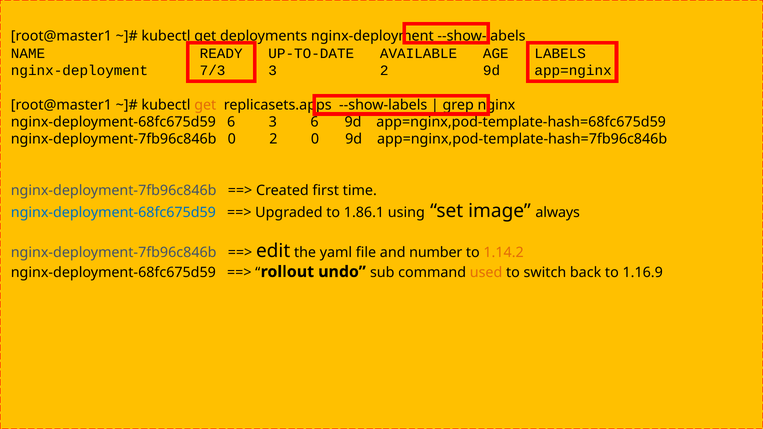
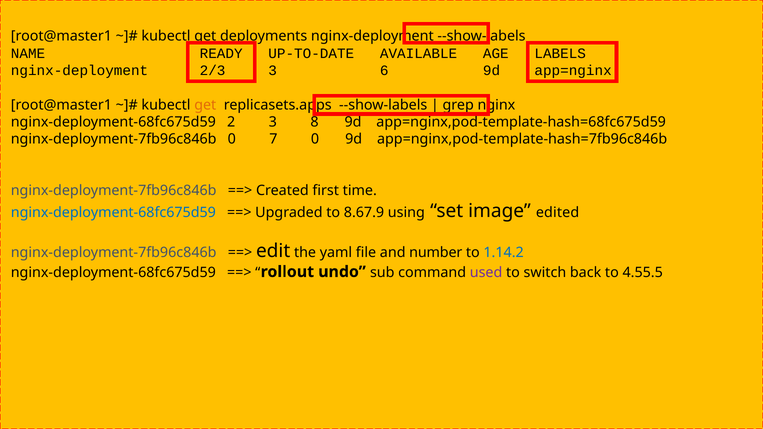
7/3: 7/3 -> 2/3
3 2: 2 -> 6
nginx-deployment-68fc675d59 6: 6 -> 2
3 6: 6 -> 8
0 2: 2 -> 7
1.86.1: 1.86.1 -> 8.67.9
always: always -> edited
1.14.2 colour: orange -> blue
used colour: orange -> purple
1.16.9: 1.16.9 -> 4.55.5
